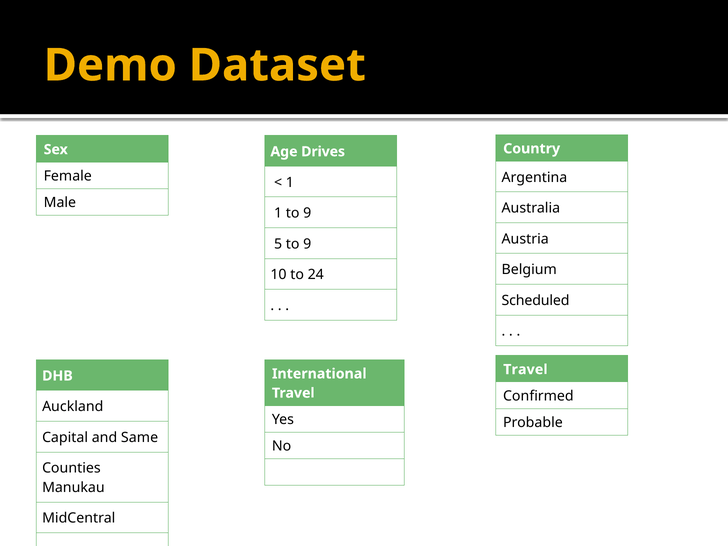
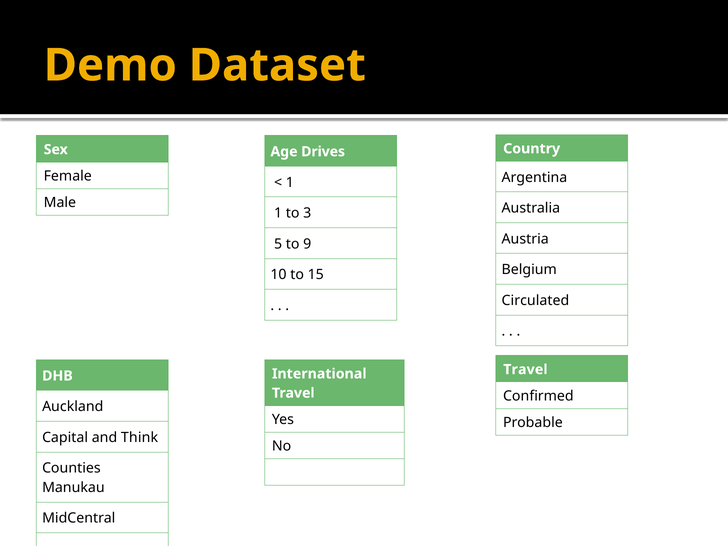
1 to 9: 9 -> 3
24: 24 -> 15
Scheduled: Scheduled -> Circulated
Same: Same -> Think
